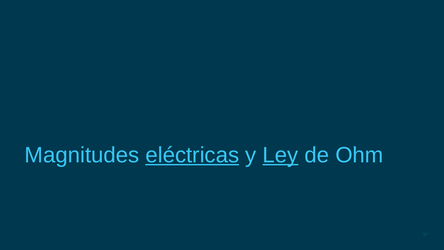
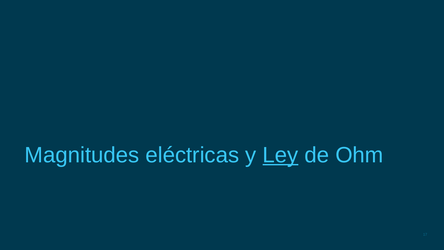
eléctricas underline: present -> none
